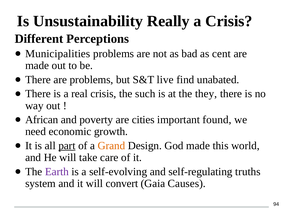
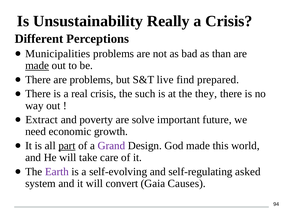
cent: cent -> than
made at (37, 66) underline: none -> present
unabated: unabated -> prepared
African: African -> Extract
cities: cities -> solve
found: found -> future
Grand colour: orange -> purple
truths: truths -> asked
